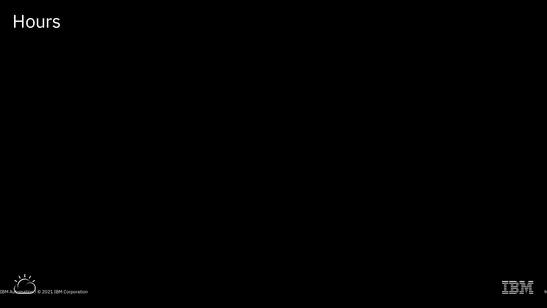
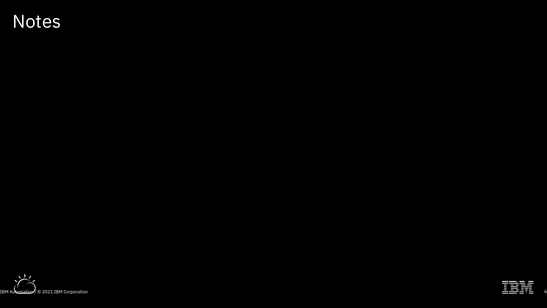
Hours: Hours -> Notes
